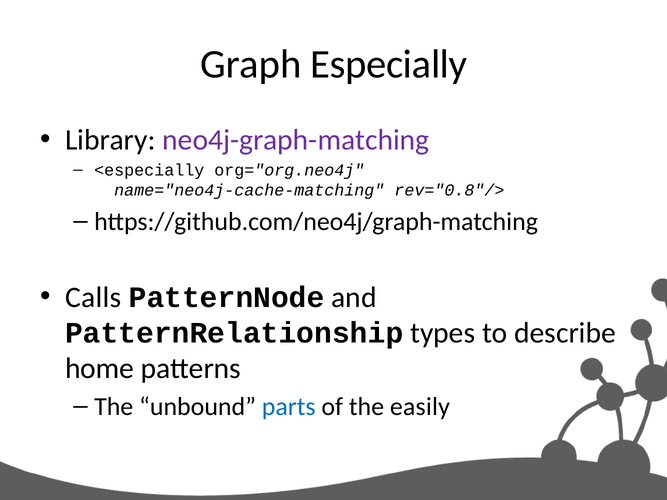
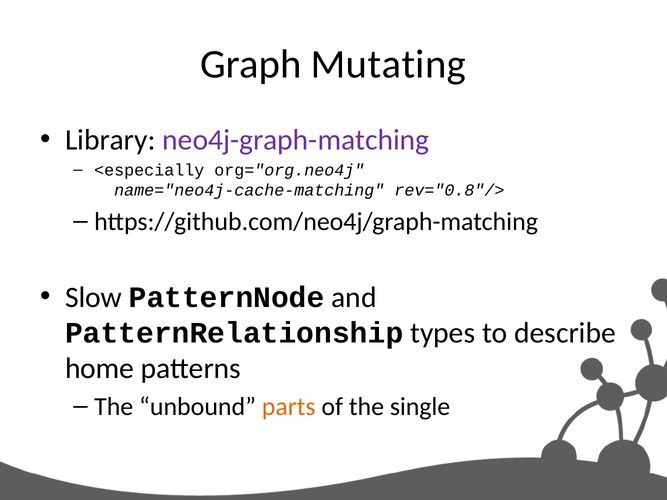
Especially: Especially -> Mutating
Calls: Calls -> Slow
parts colour: blue -> orange
easily: easily -> single
